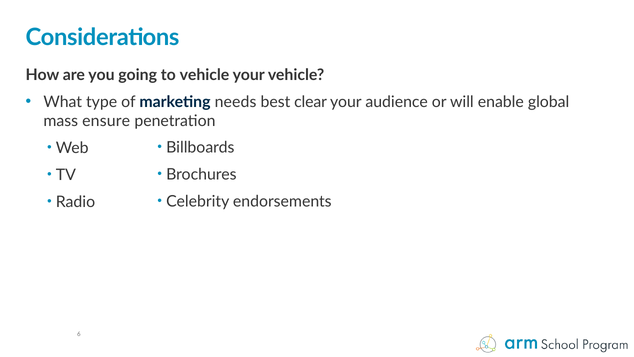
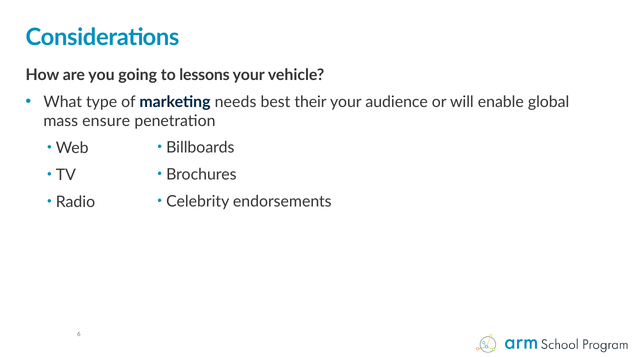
to vehicle: vehicle -> lessons
clear: clear -> their
